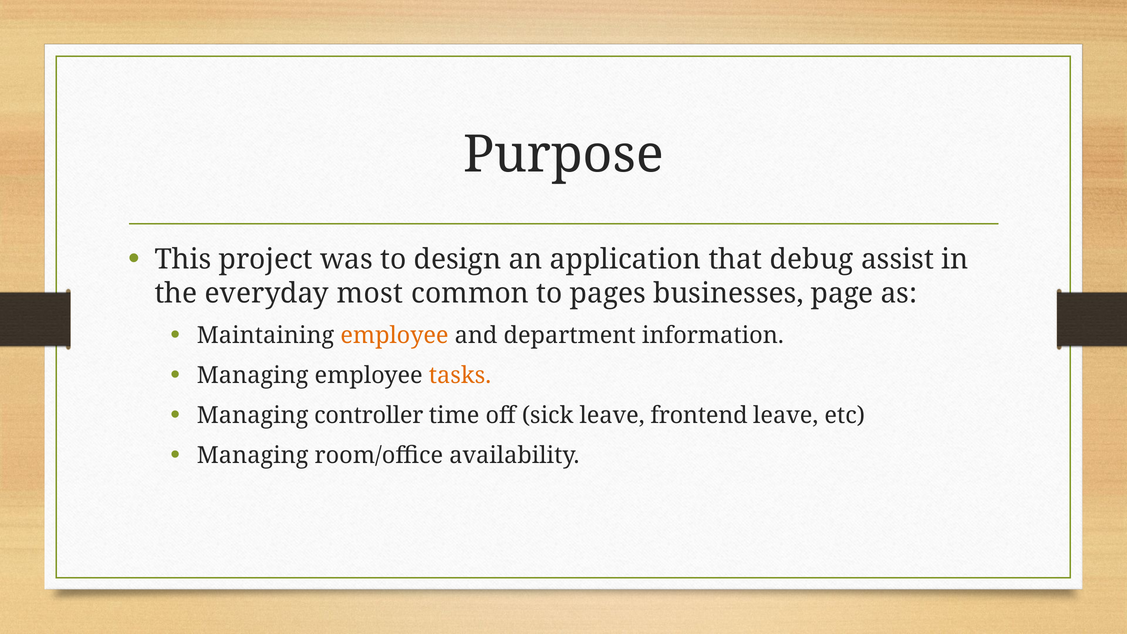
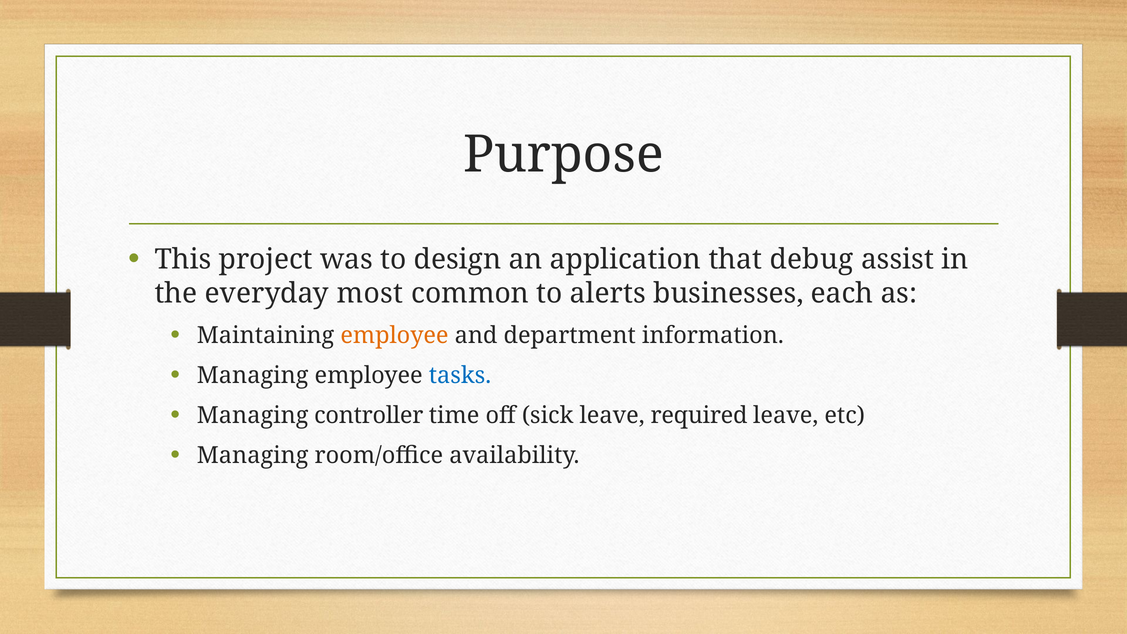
pages: pages -> alerts
page: page -> each
tasks colour: orange -> blue
frontend: frontend -> required
